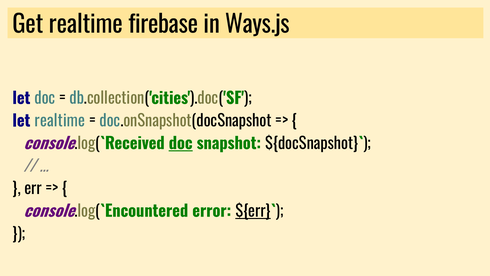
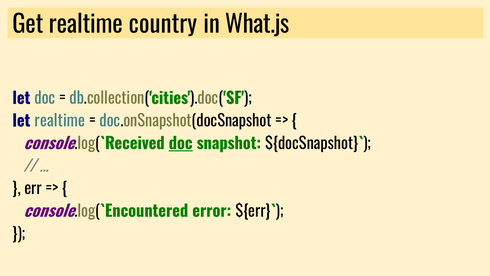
firebase: firebase -> country
Ways.js: Ways.js -> What.js
${err underline: present -> none
